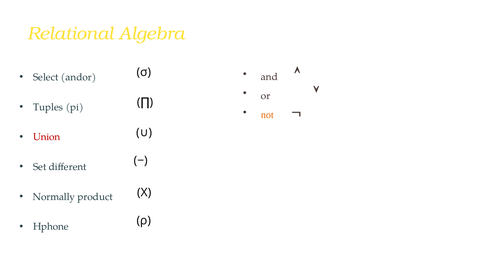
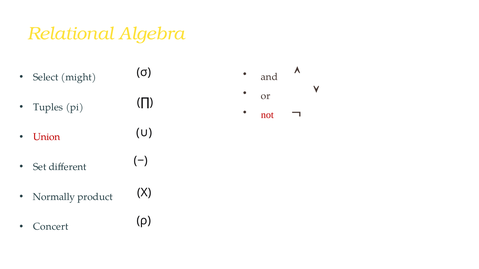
andor: andor -> might
not colour: orange -> red
Hphone: Hphone -> Concert
